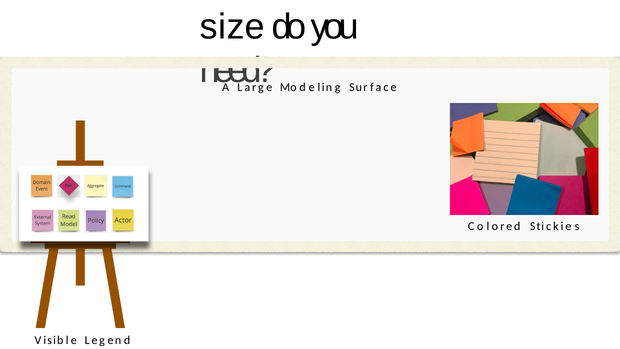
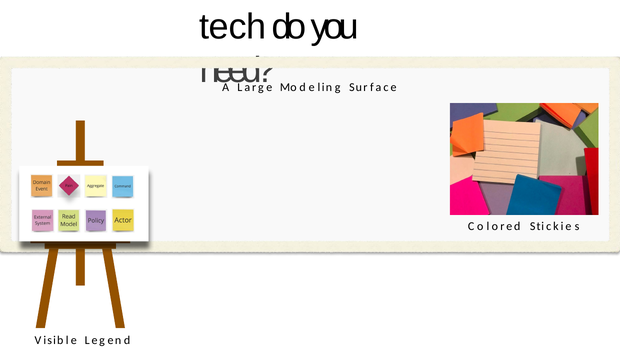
size: size -> tech
